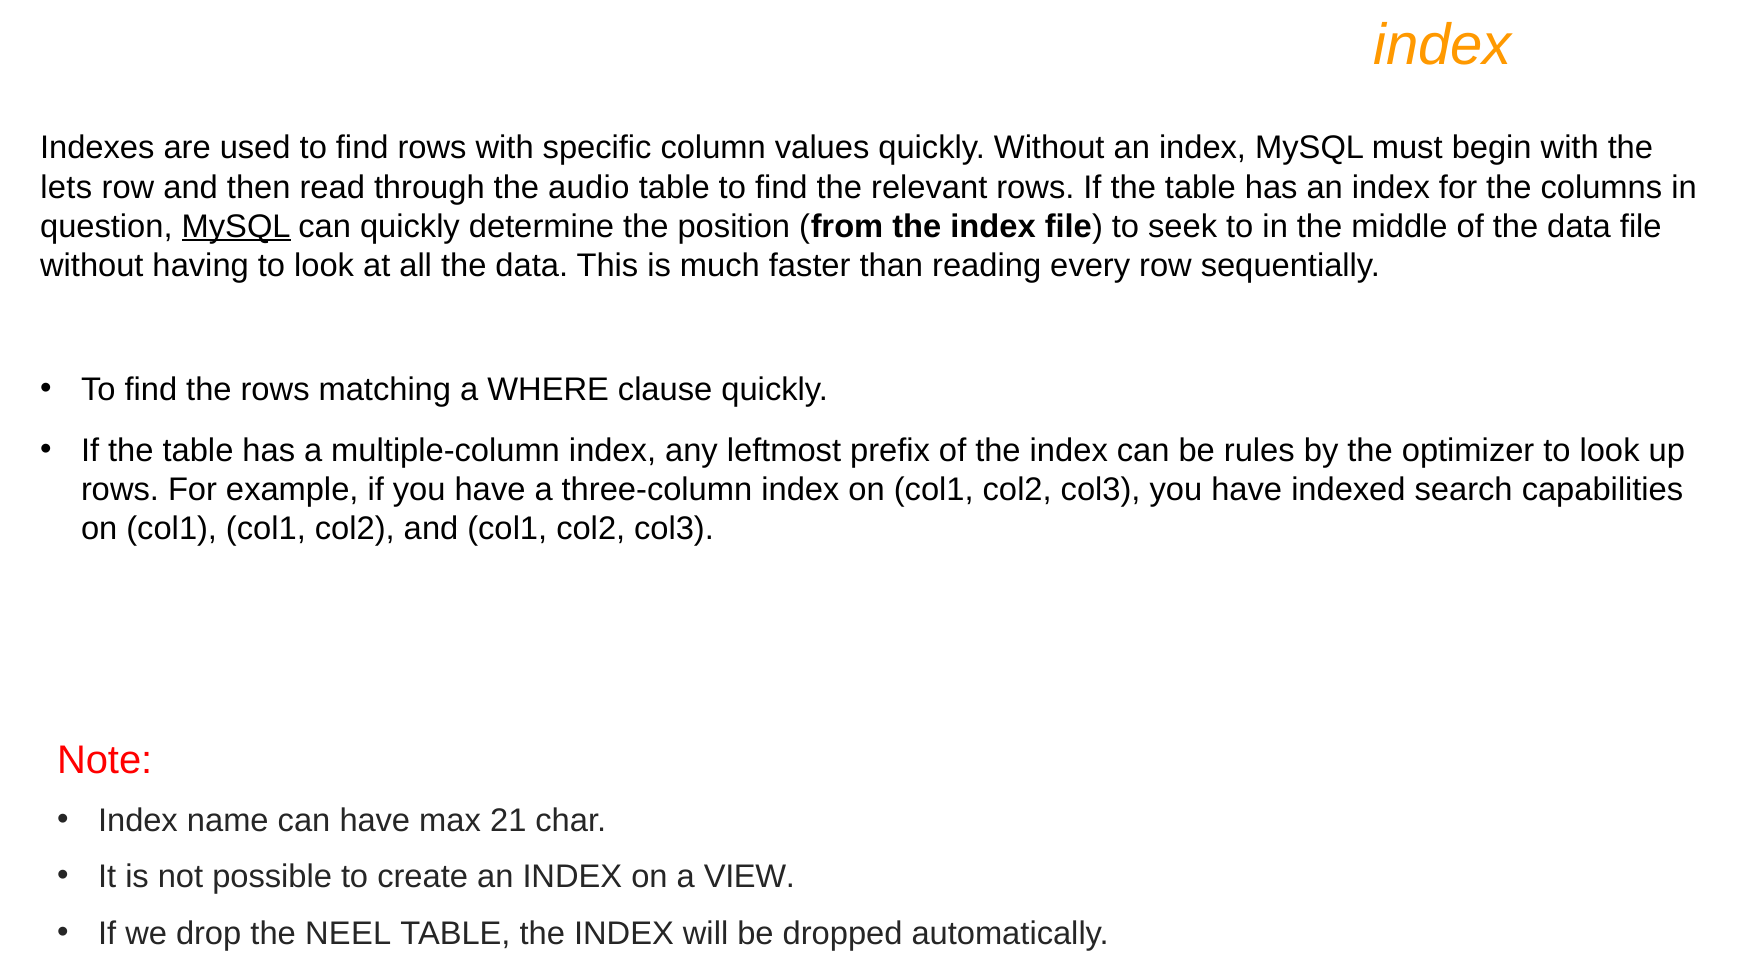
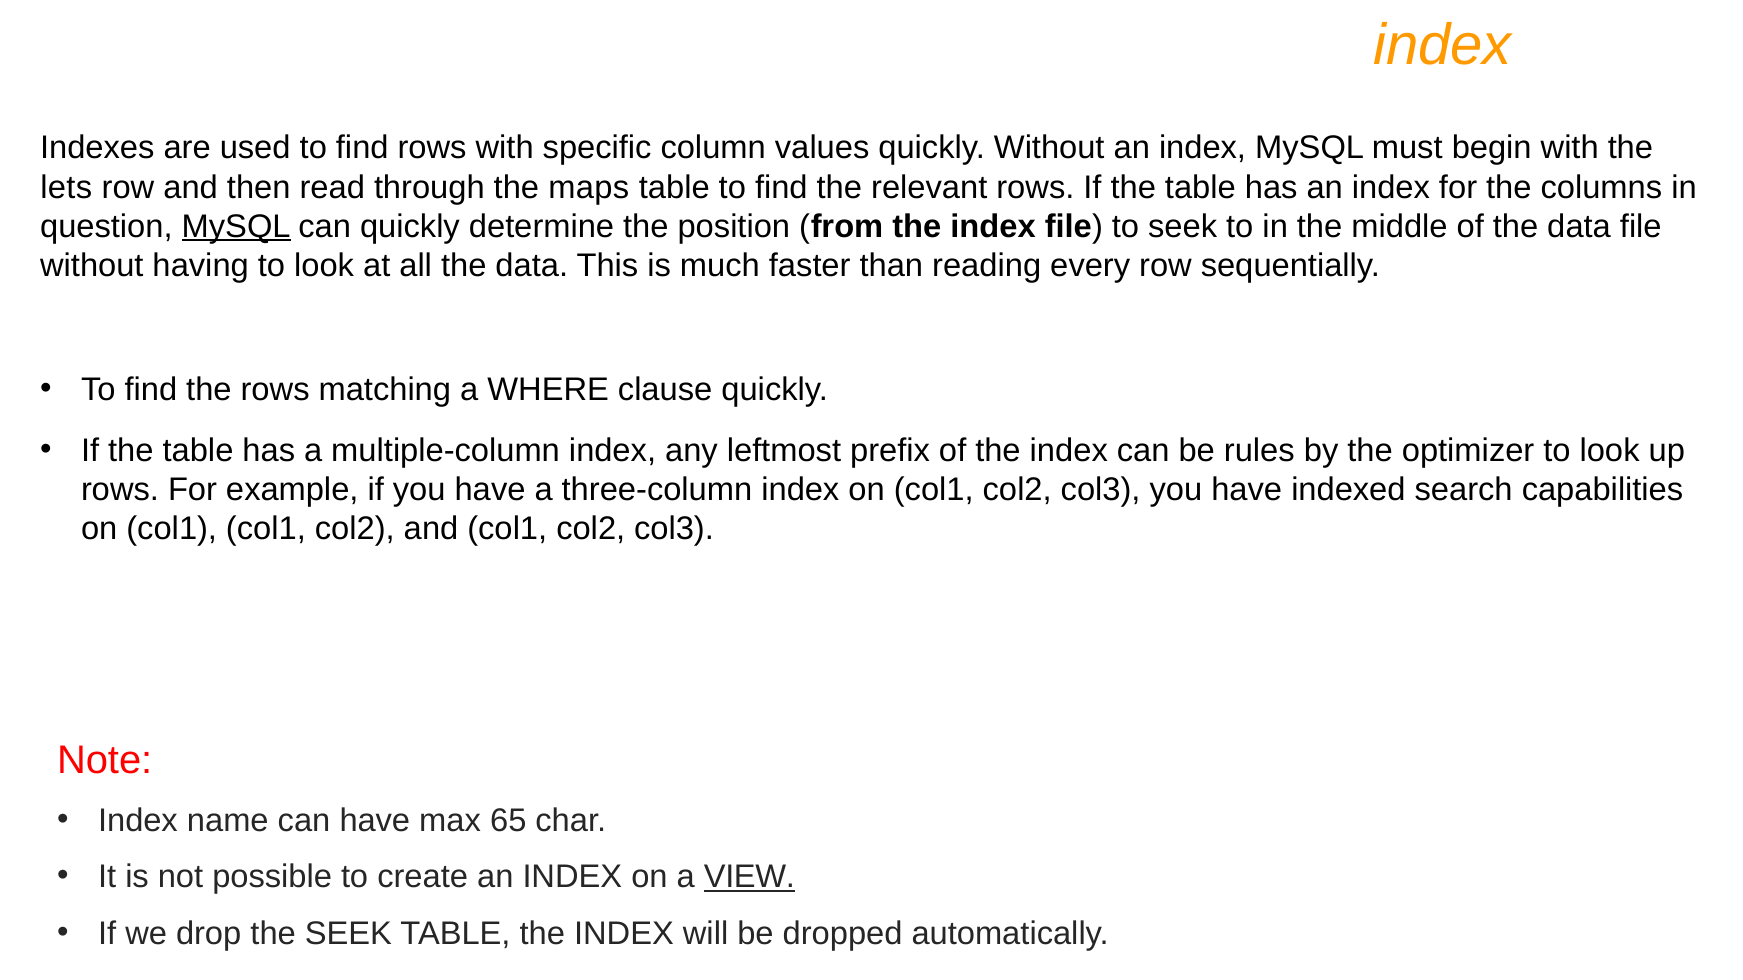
audio: audio -> maps
21: 21 -> 65
VIEW underline: none -> present
the NEEL: NEEL -> SEEK
